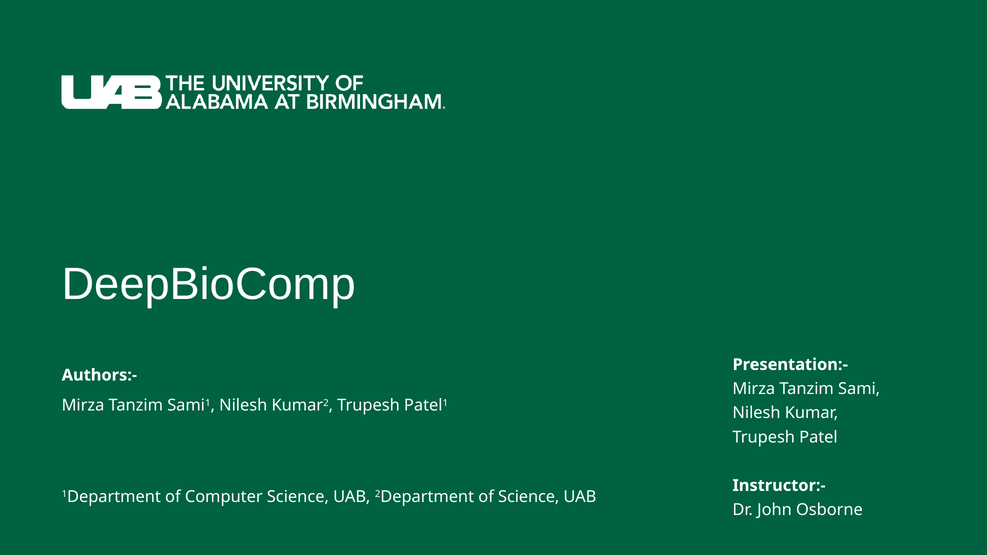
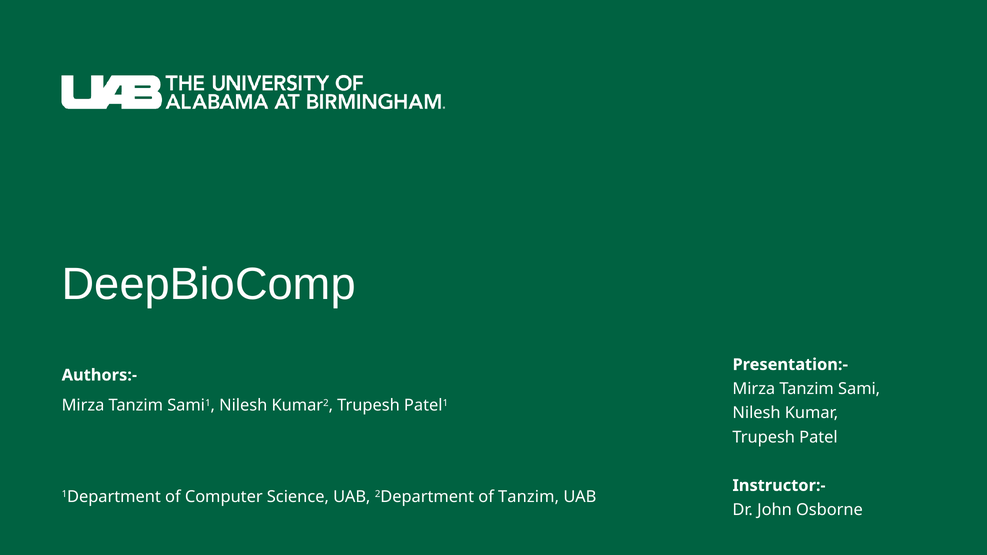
of Science: Science -> Tanzim
